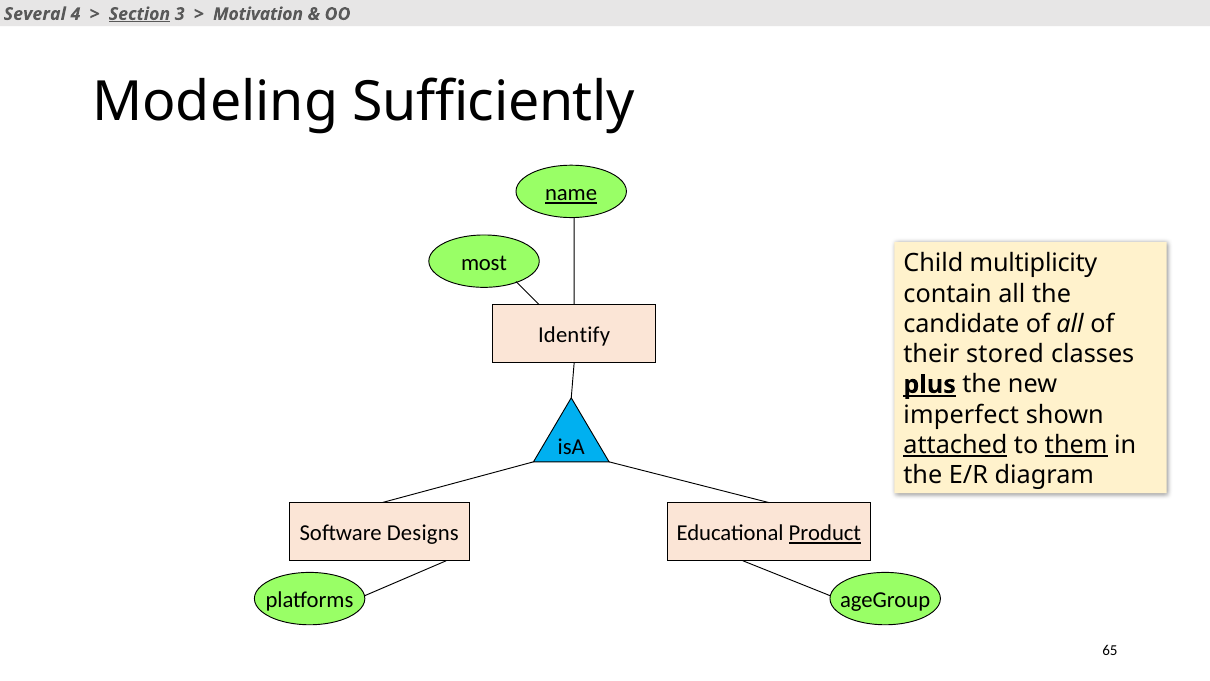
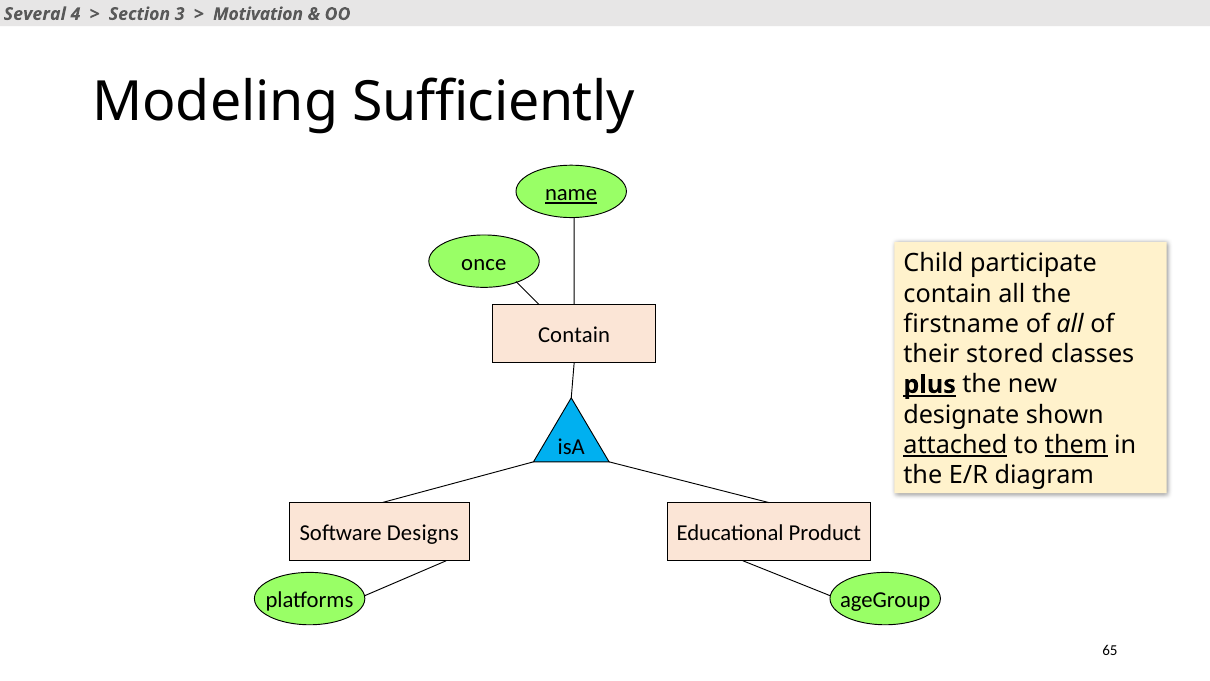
Section underline: present -> none
most: most -> once
multiplicity: multiplicity -> participate
candidate: candidate -> firstname
Identify at (574, 335): Identify -> Contain
imperfect: imperfect -> designate
Product underline: present -> none
